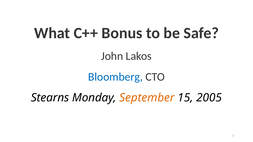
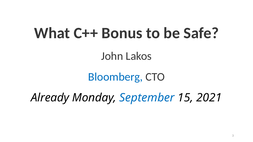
Stearns: Stearns -> Already
September colour: orange -> blue
2005: 2005 -> 2021
